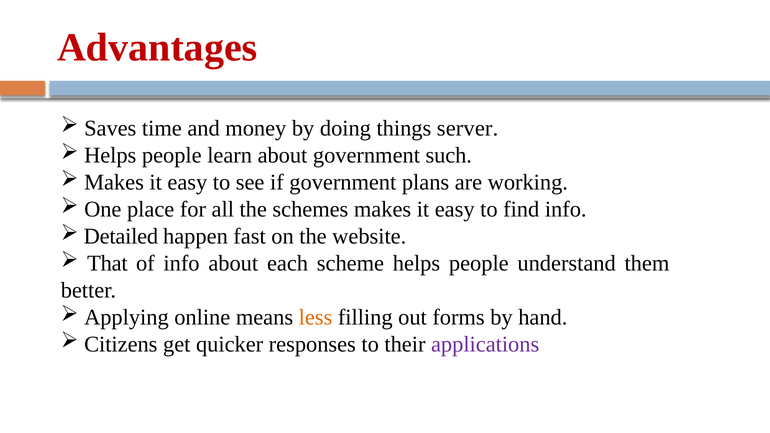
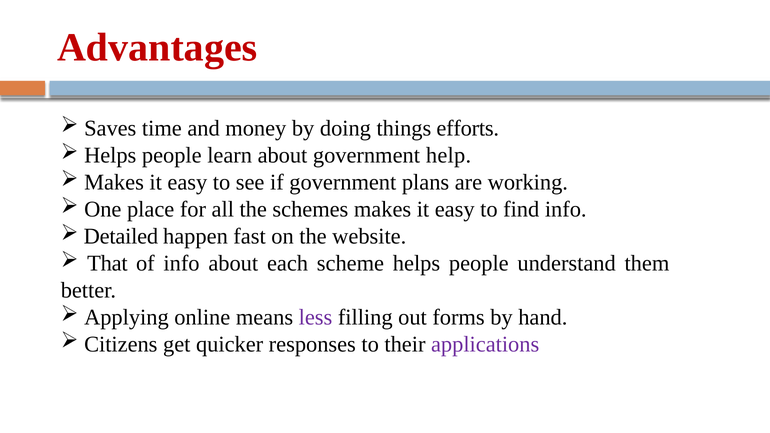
server: server -> efforts
such: such -> help
less colour: orange -> purple
